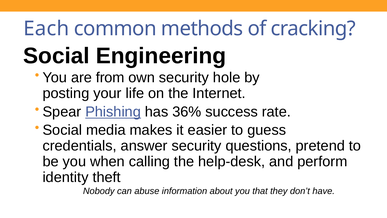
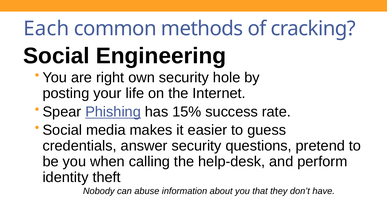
from: from -> right
36%: 36% -> 15%
